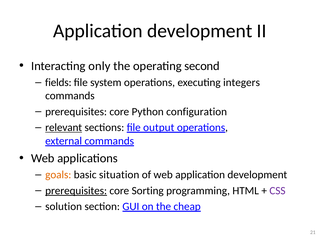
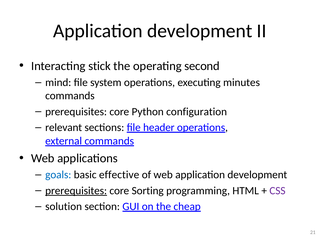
only: only -> stick
fields: fields -> mind
integers: integers -> minutes
relevant underline: present -> none
output: output -> header
goals colour: orange -> blue
situation: situation -> effective
